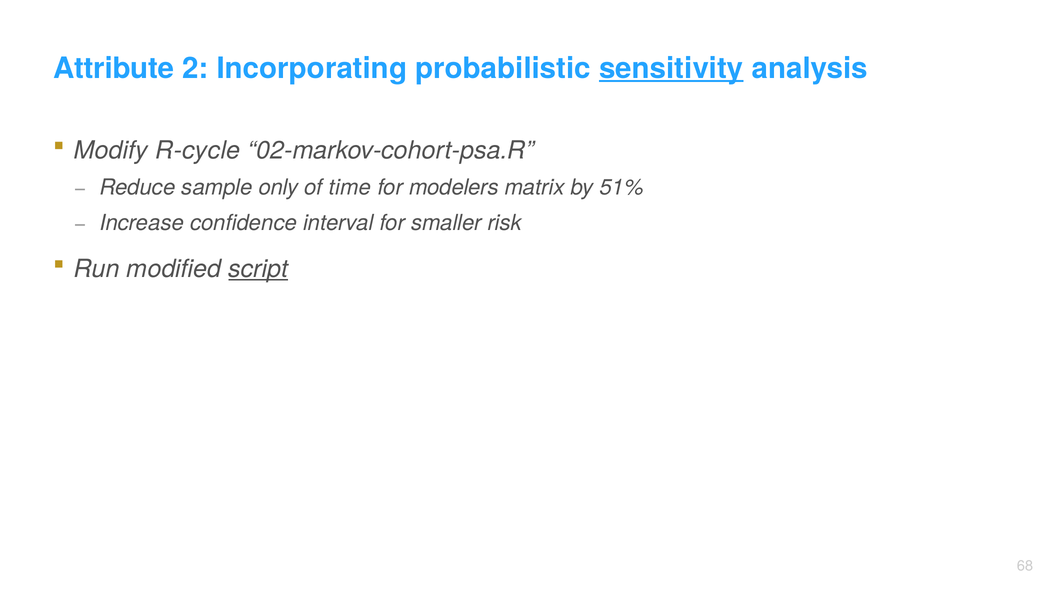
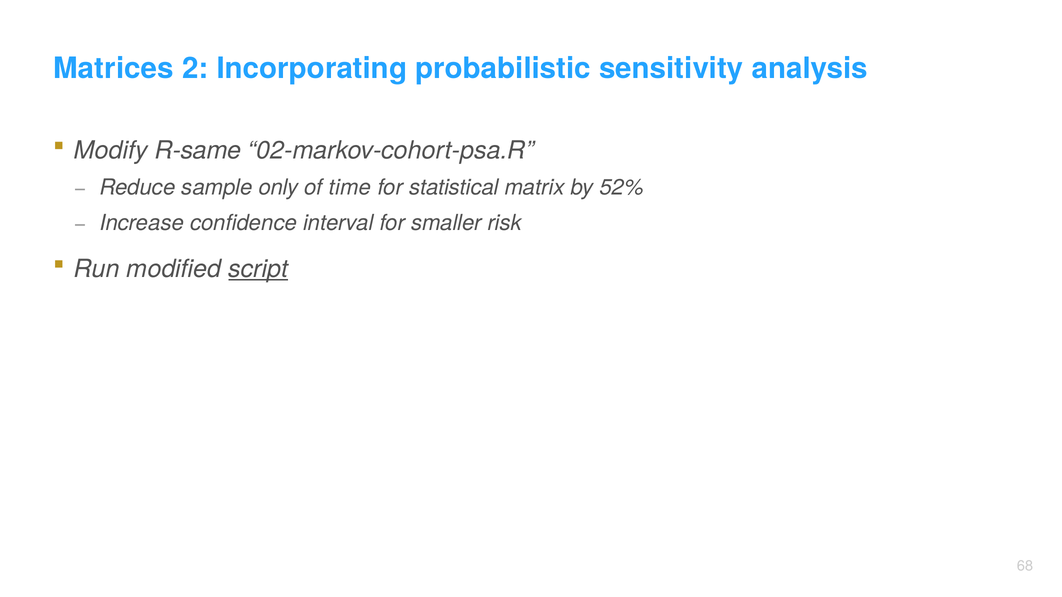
Attribute: Attribute -> Matrices
sensitivity underline: present -> none
R-cycle: R-cycle -> R-same
modelers: modelers -> statistical
51%: 51% -> 52%
